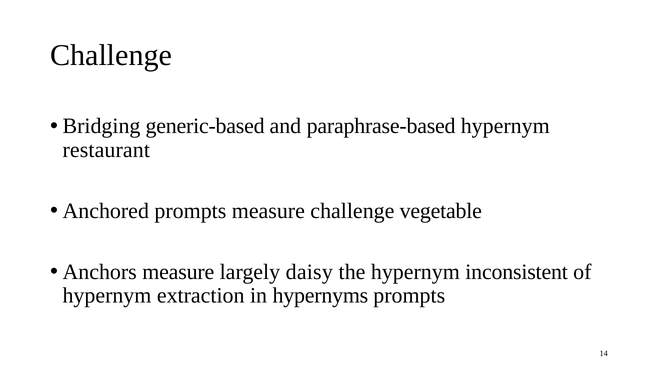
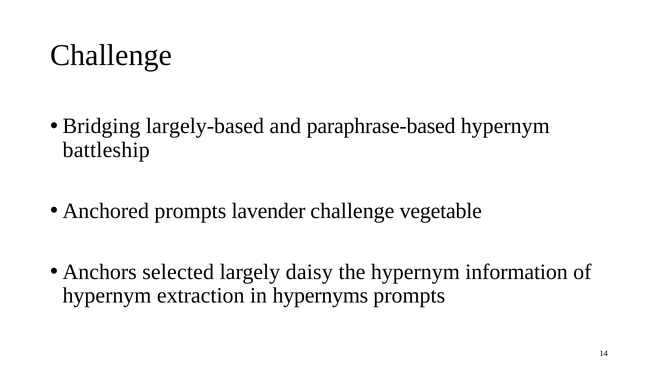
generic-based: generic-based -> largely-based
restaurant: restaurant -> battleship
prompts measure: measure -> lavender
Anchors measure: measure -> selected
inconsistent: inconsistent -> information
